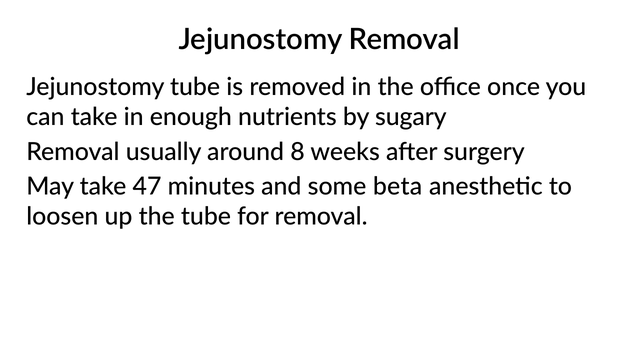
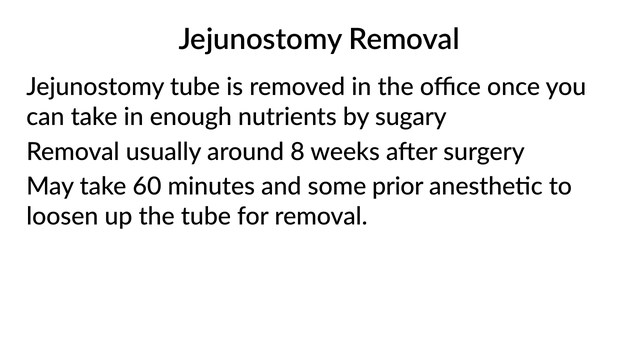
47: 47 -> 60
beta: beta -> prior
